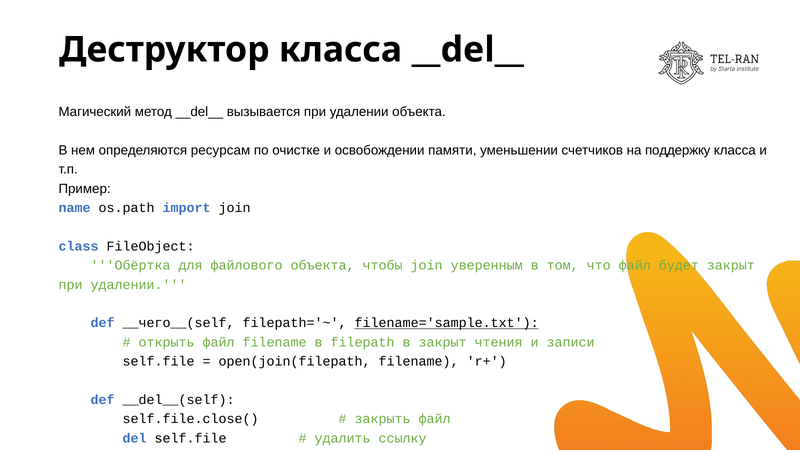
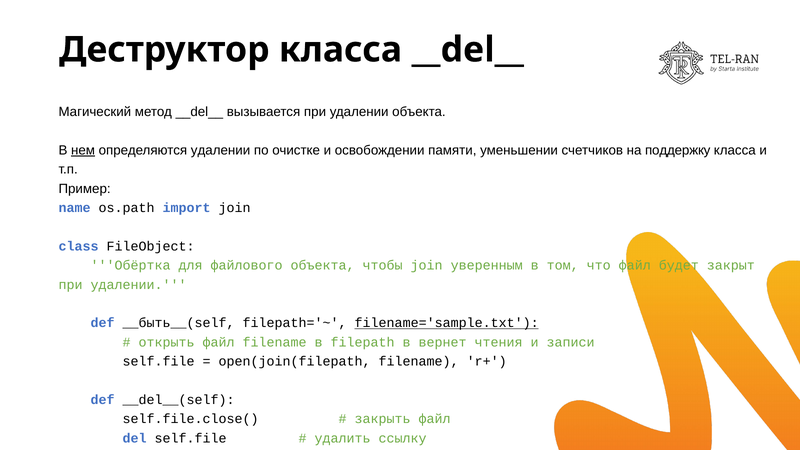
нем underline: none -> present
определяются ресурсам: ресурсам -> удалении
__чего__(self: __чего__(self -> __быть__(self
в закрыт: закрыт -> вернет
